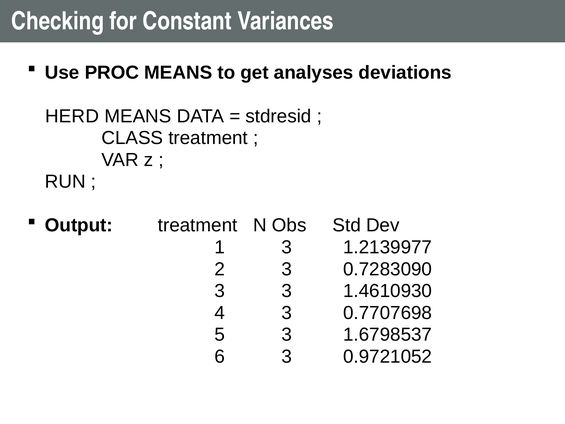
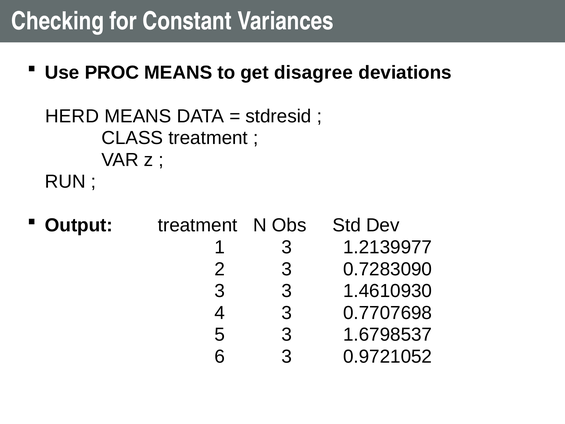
analyses: analyses -> disagree
